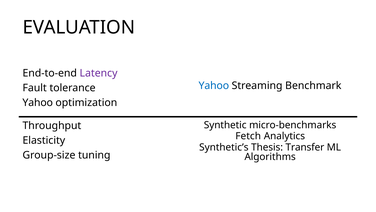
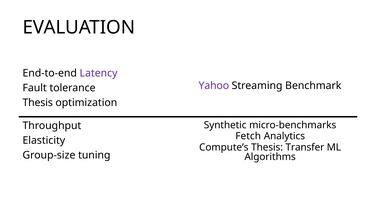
Yahoo at (214, 86) colour: blue -> purple
Yahoo at (38, 102): Yahoo -> Thesis
Synthetic’s: Synthetic’s -> Compute’s
